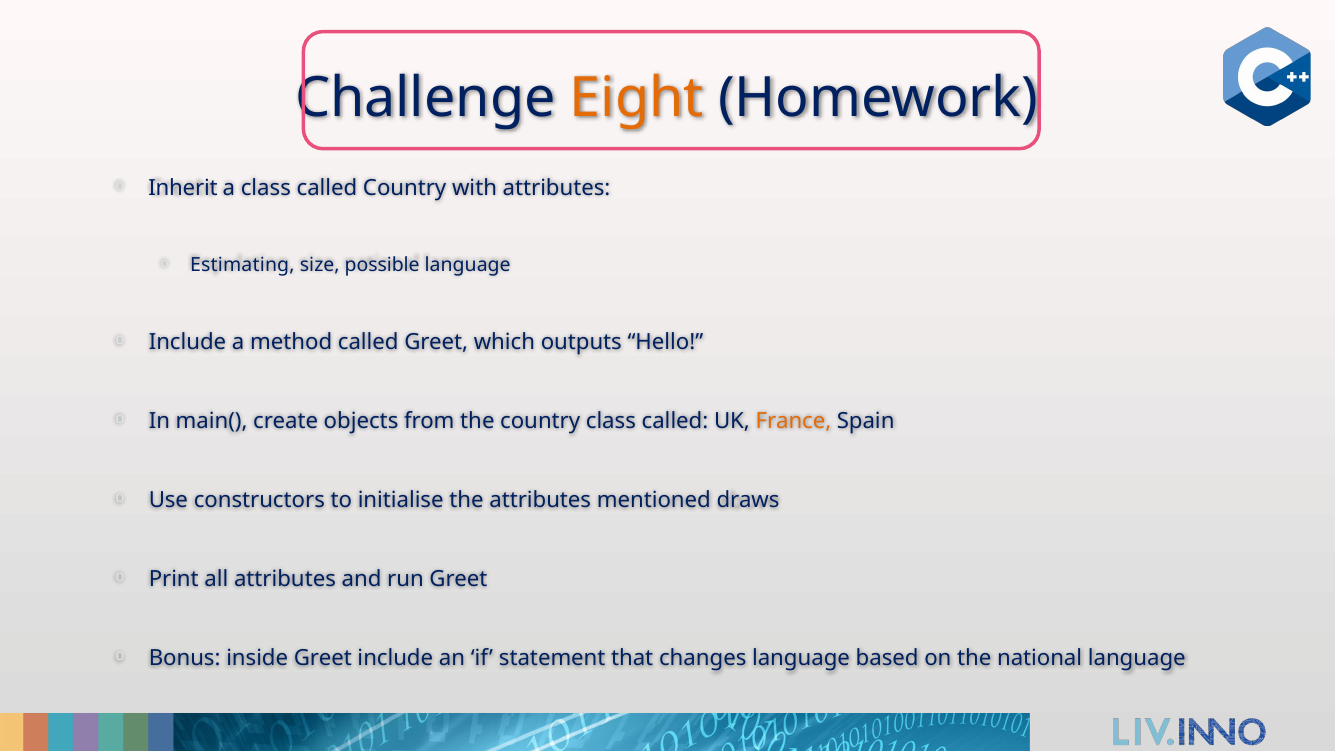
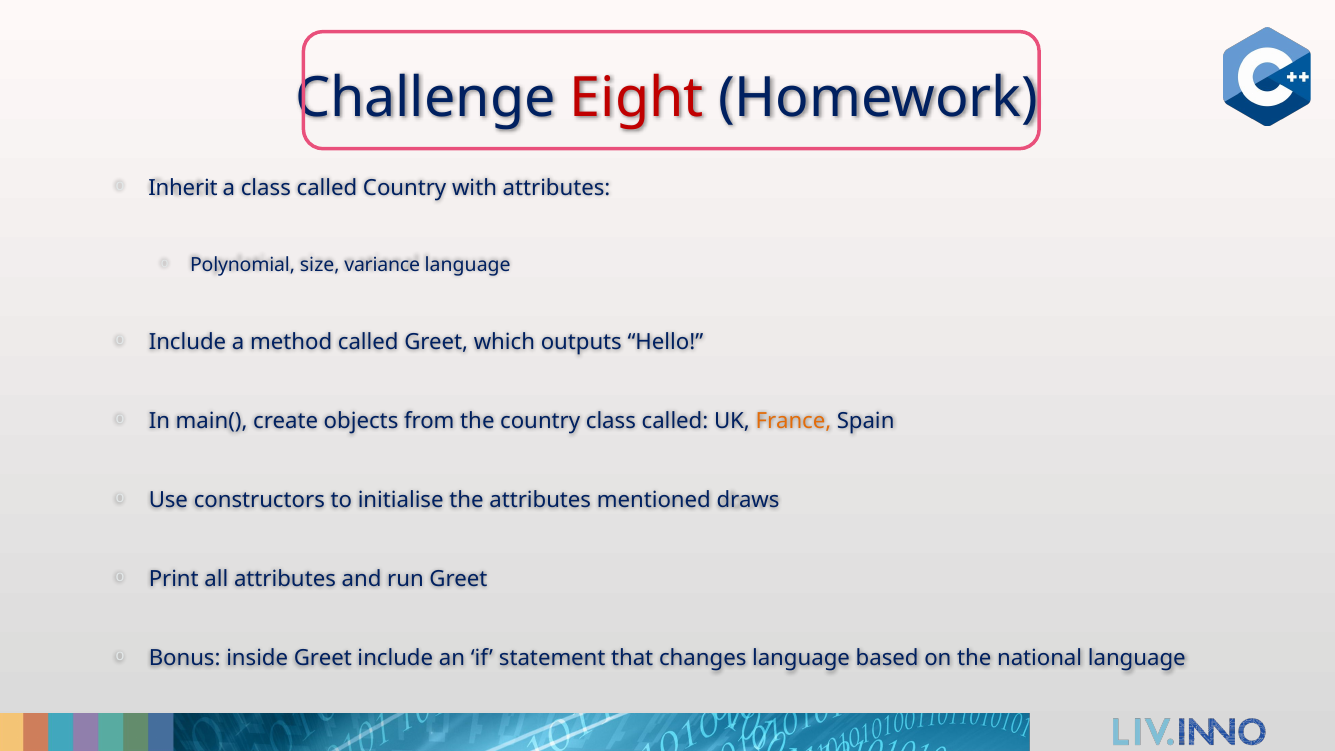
Eight colour: orange -> red
Estimating: Estimating -> Polynomial
possible: possible -> variance
